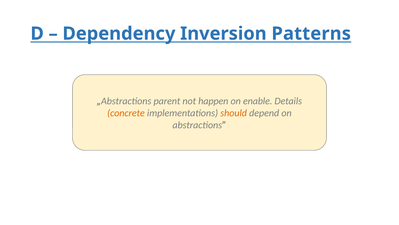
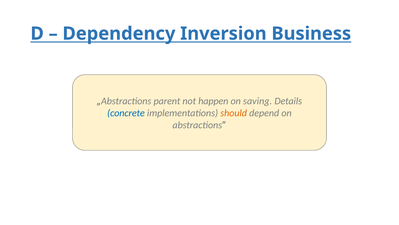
Patterns: Patterns -> Business
enable: enable -> saving
concrete colour: orange -> blue
